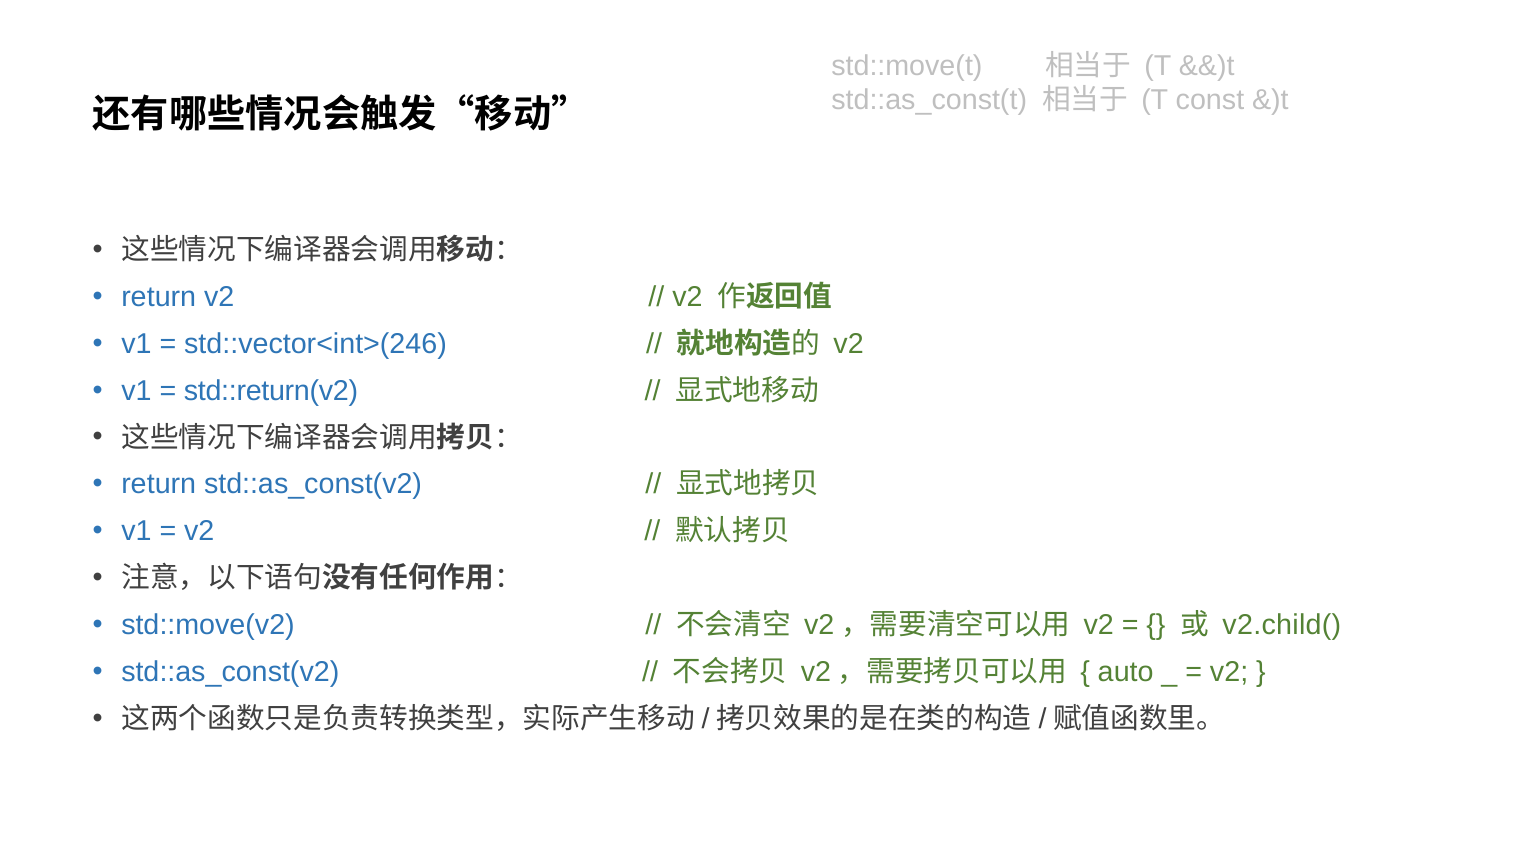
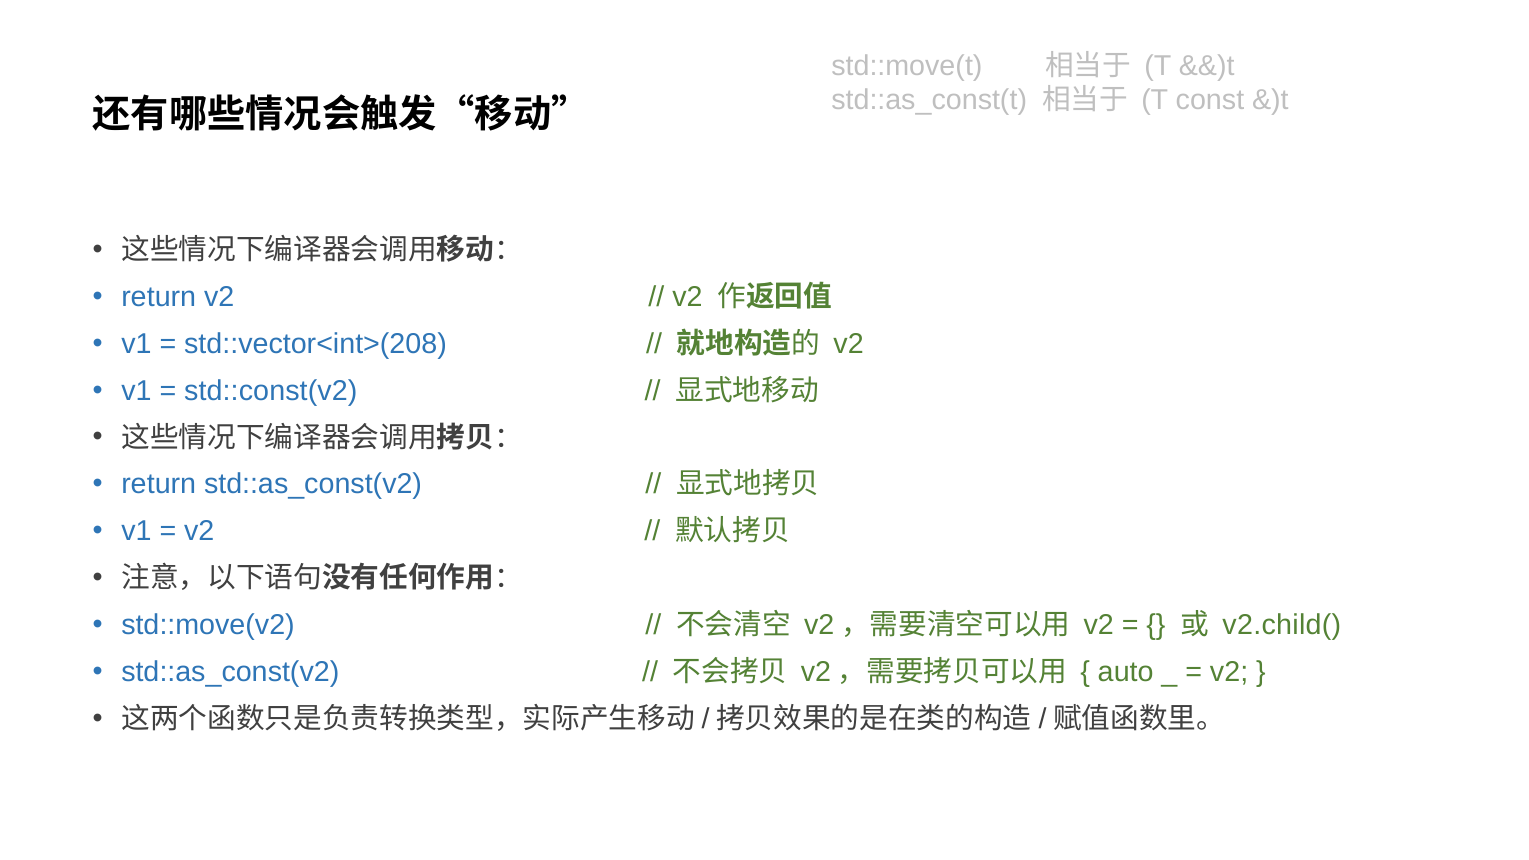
std::vector<int>(246: std::vector<int>(246 -> std::vector<int>(208
std::return(v2: std::return(v2 -> std::const(v2
